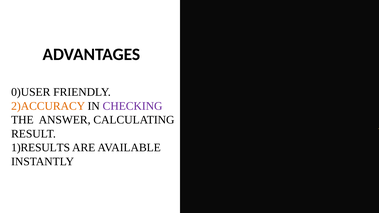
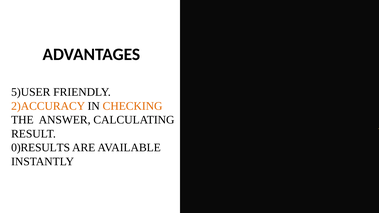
0)USER: 0)USER -> 5)USER
CHECKING colour: purple -> orange
1)RESULTS: 1)RESULTS -> 0)RESULTS
